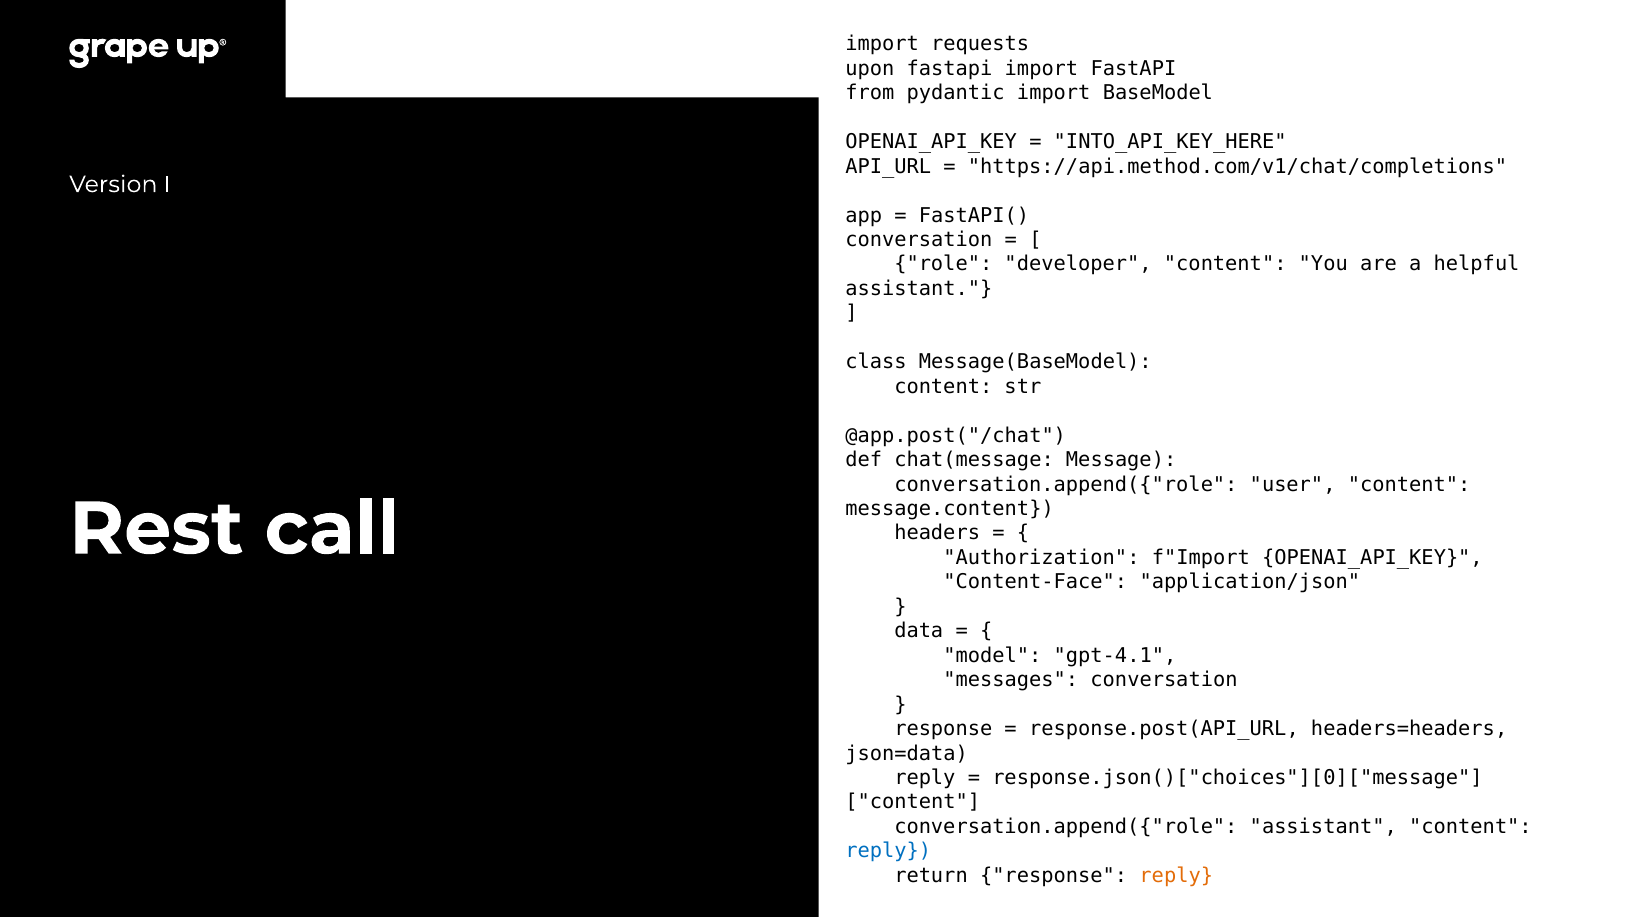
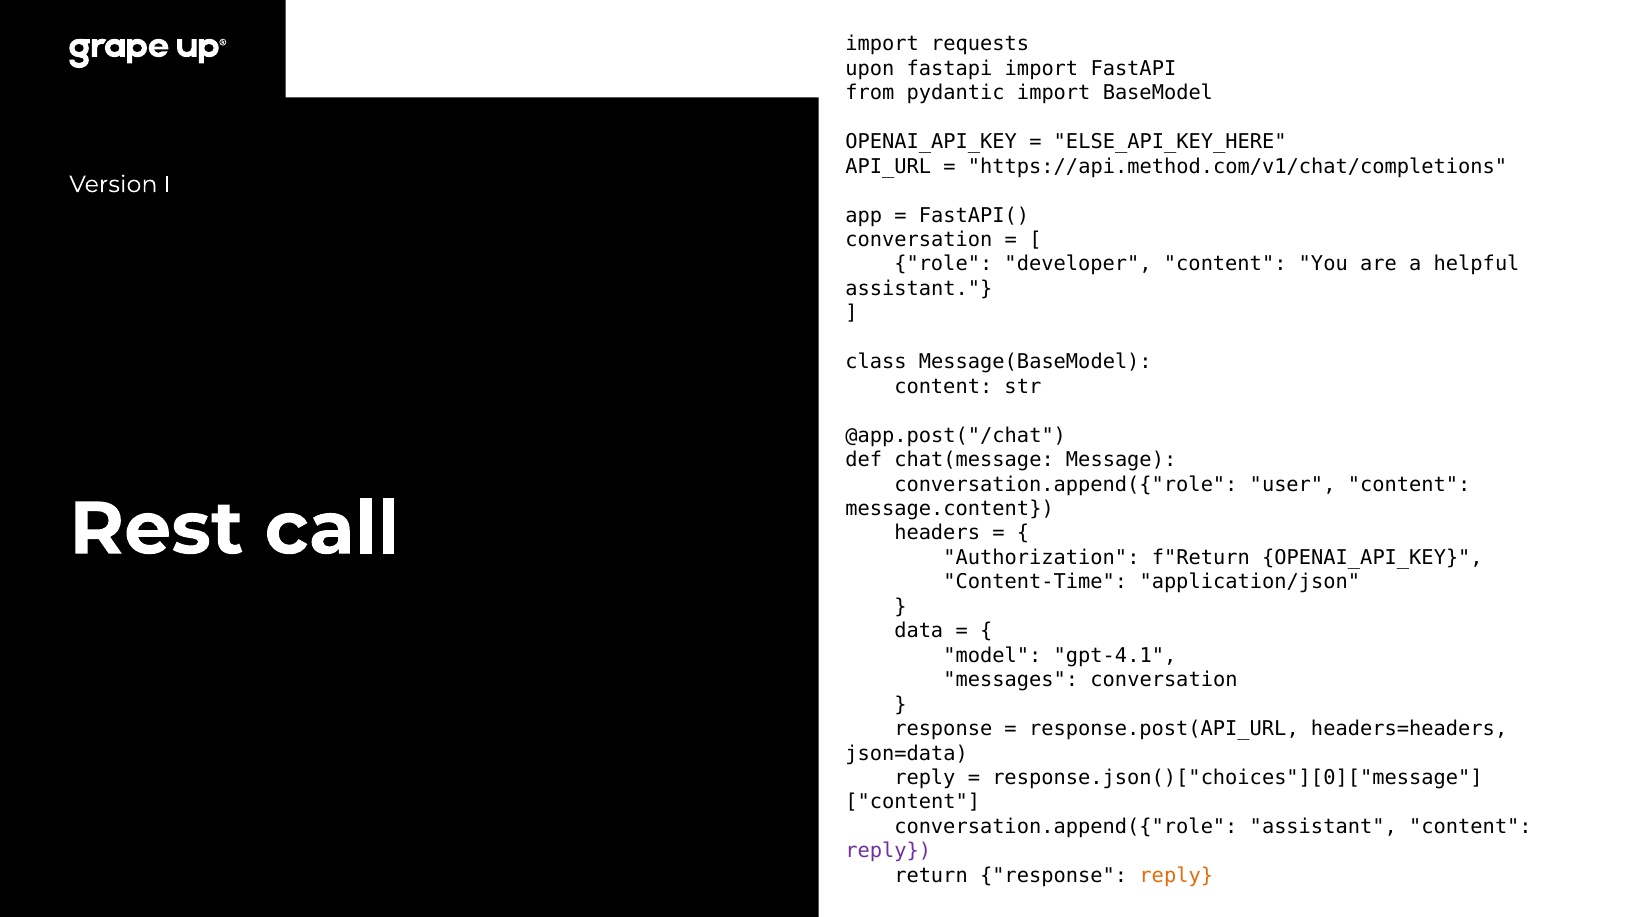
INTO_API_KEY_HERE: INTO_API_KEY_HERE -> ELSE_API_KEY_HERE
f"Import: f"Import -> f"Return
Content-Face: Content-Face -> Content-Time
reply at (888, 852) colour: blue -> purple
